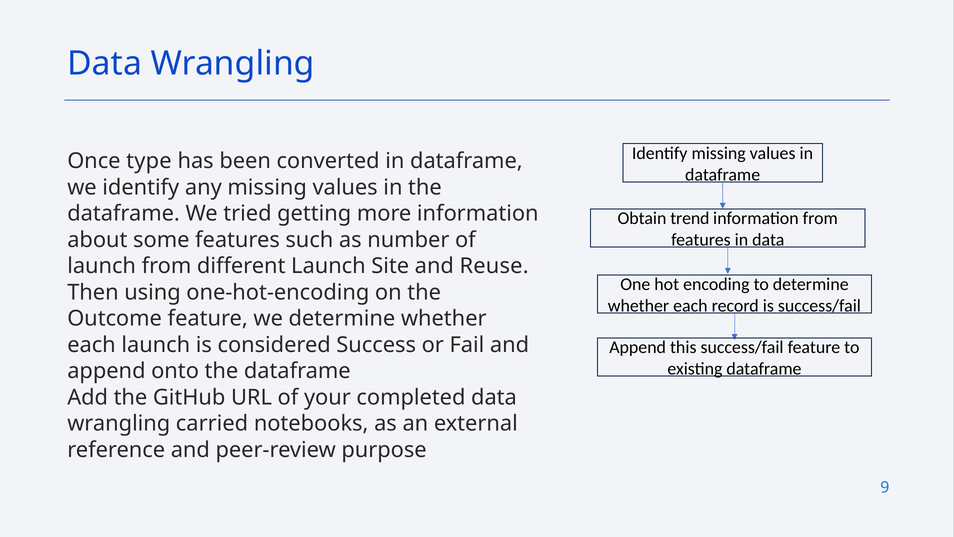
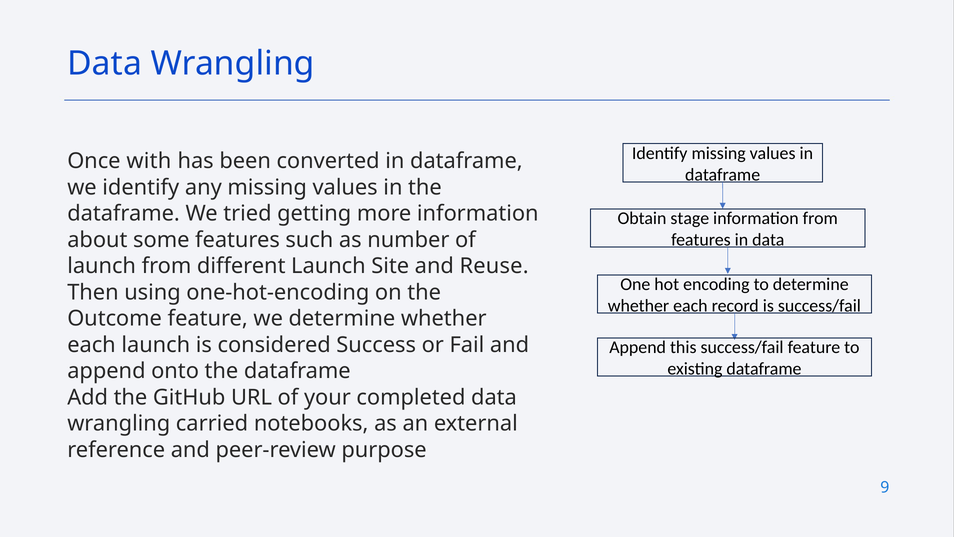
type: type -> with
trend: trend -> stage
